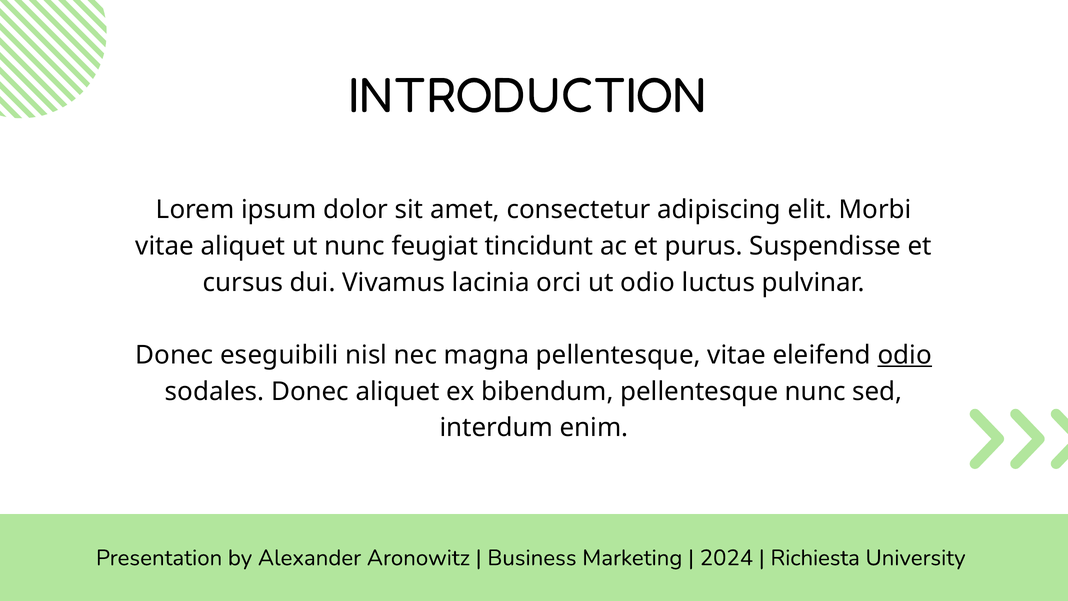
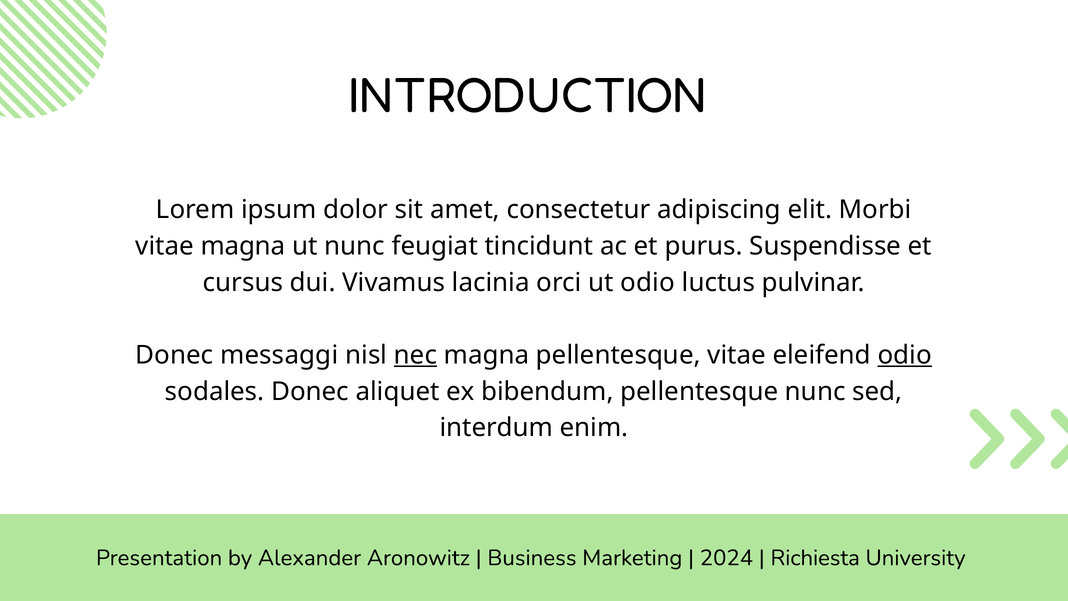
vitae aliquet: aliquet -> magna
eseguibili: eseguibili -> messaggi
nec underline: none -> present
